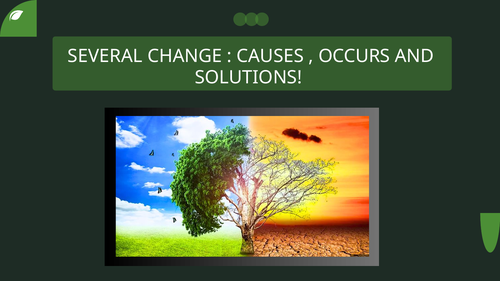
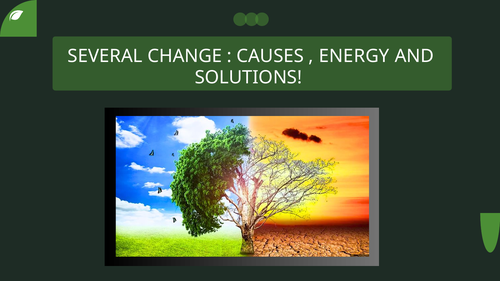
OCCURS: OCCURS -> ENERGY
